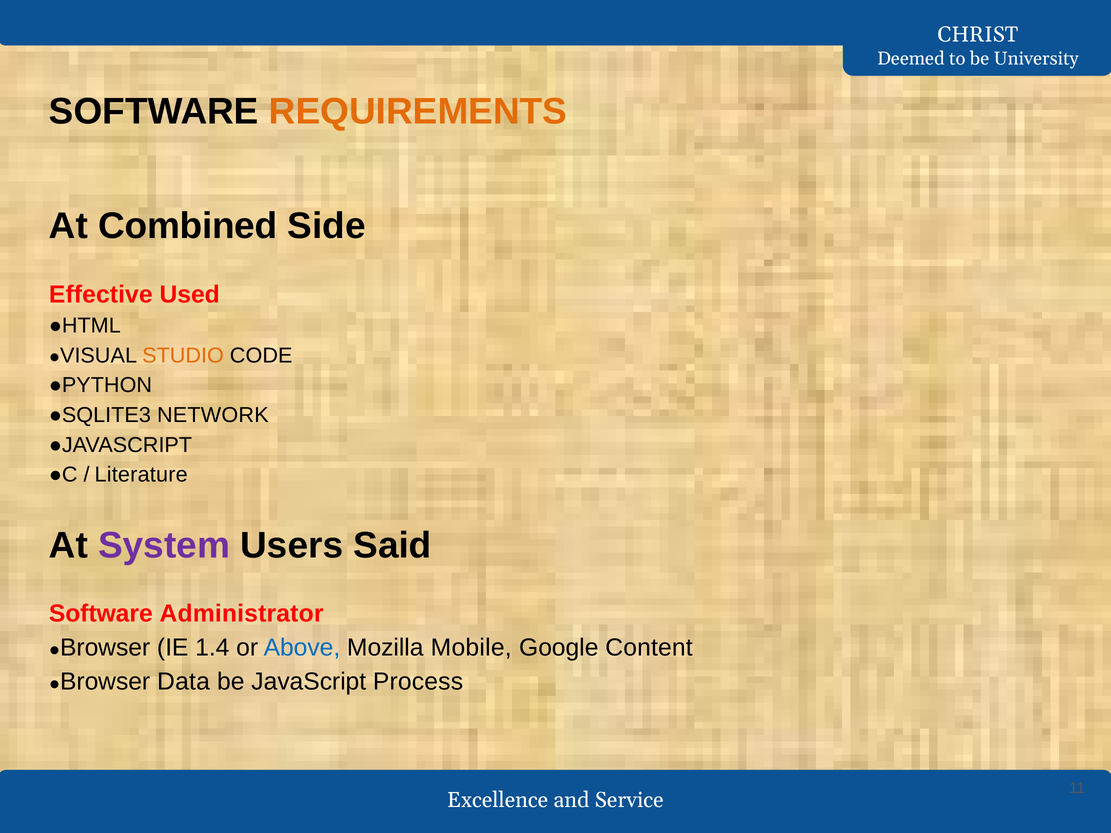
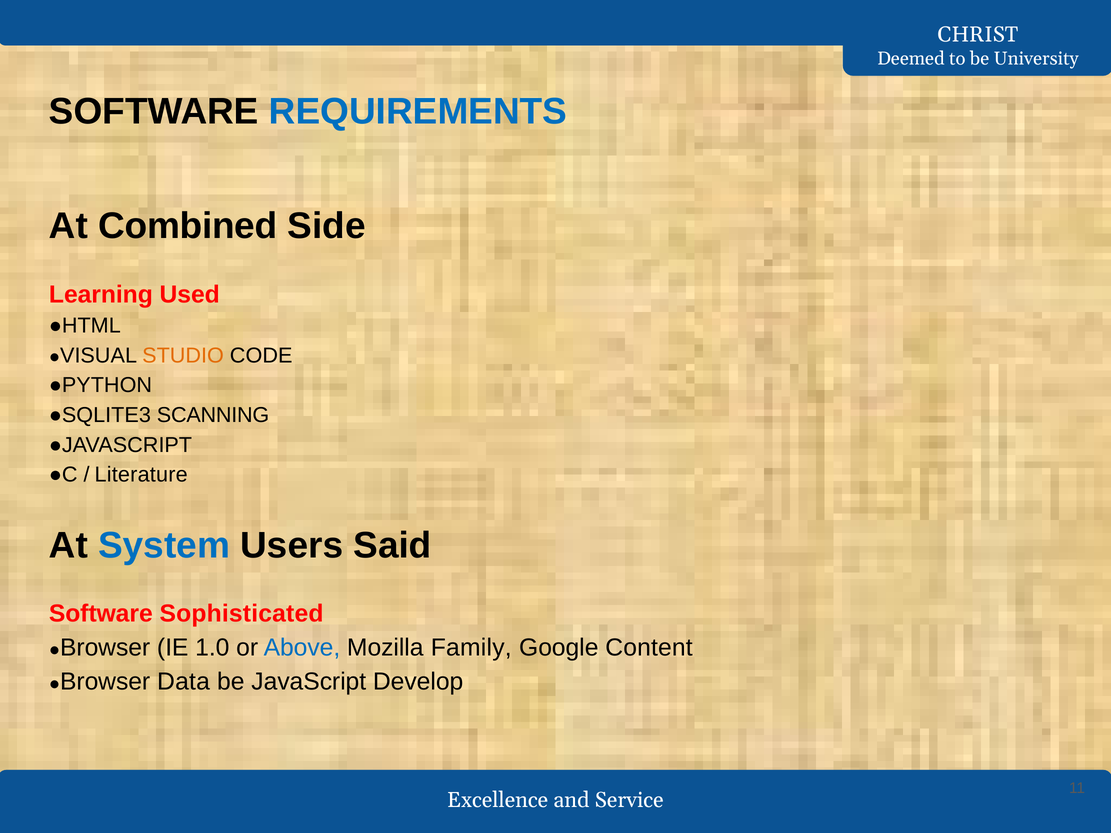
REQUIREMENTS colour: orange -> blue
Effective: Effective -> Learning
NETWORK: NETWORK -> SCANNING
System colour: purple -> blue
Administrator: Administrator -> Sophisticated
1.4: 1.4 -> 1.0
Mobile: Mobile -> Family
Process: Process -> Develop
